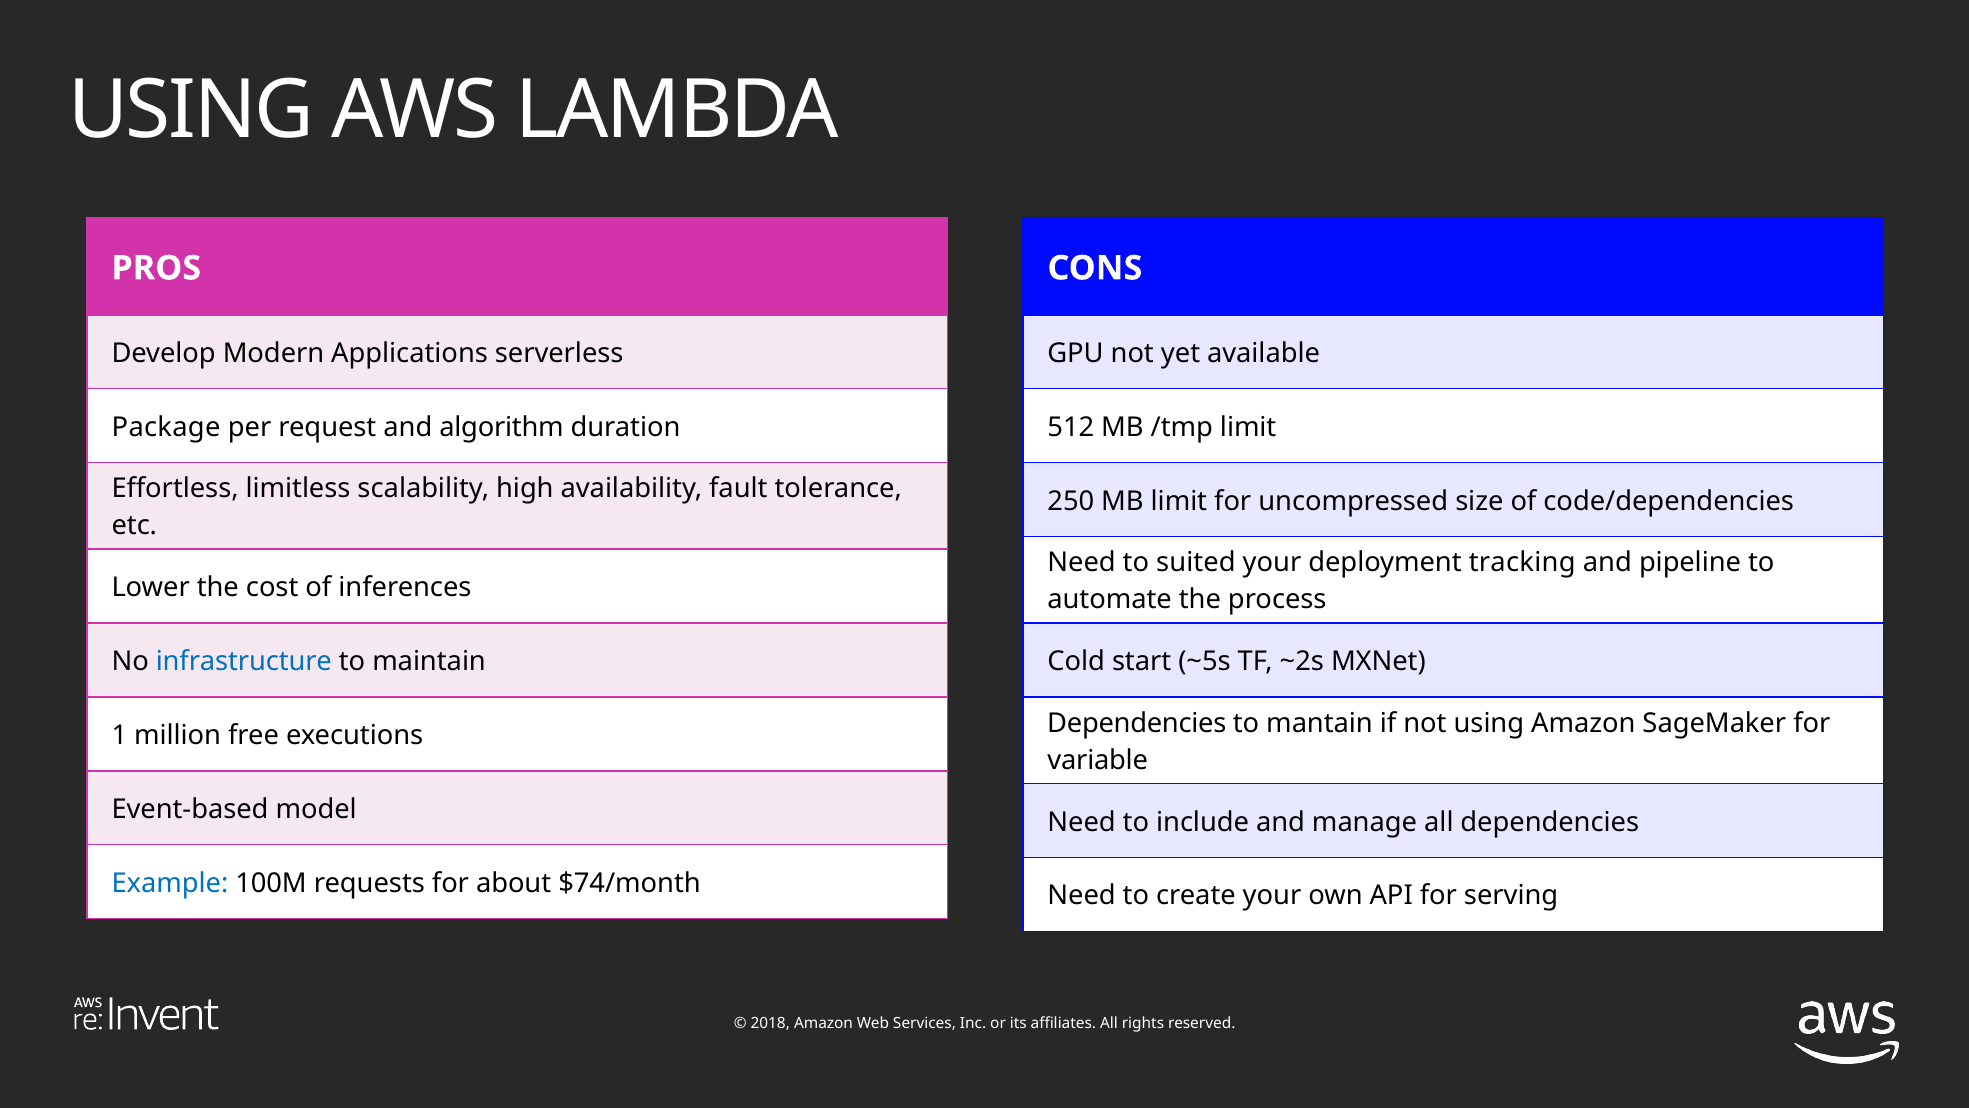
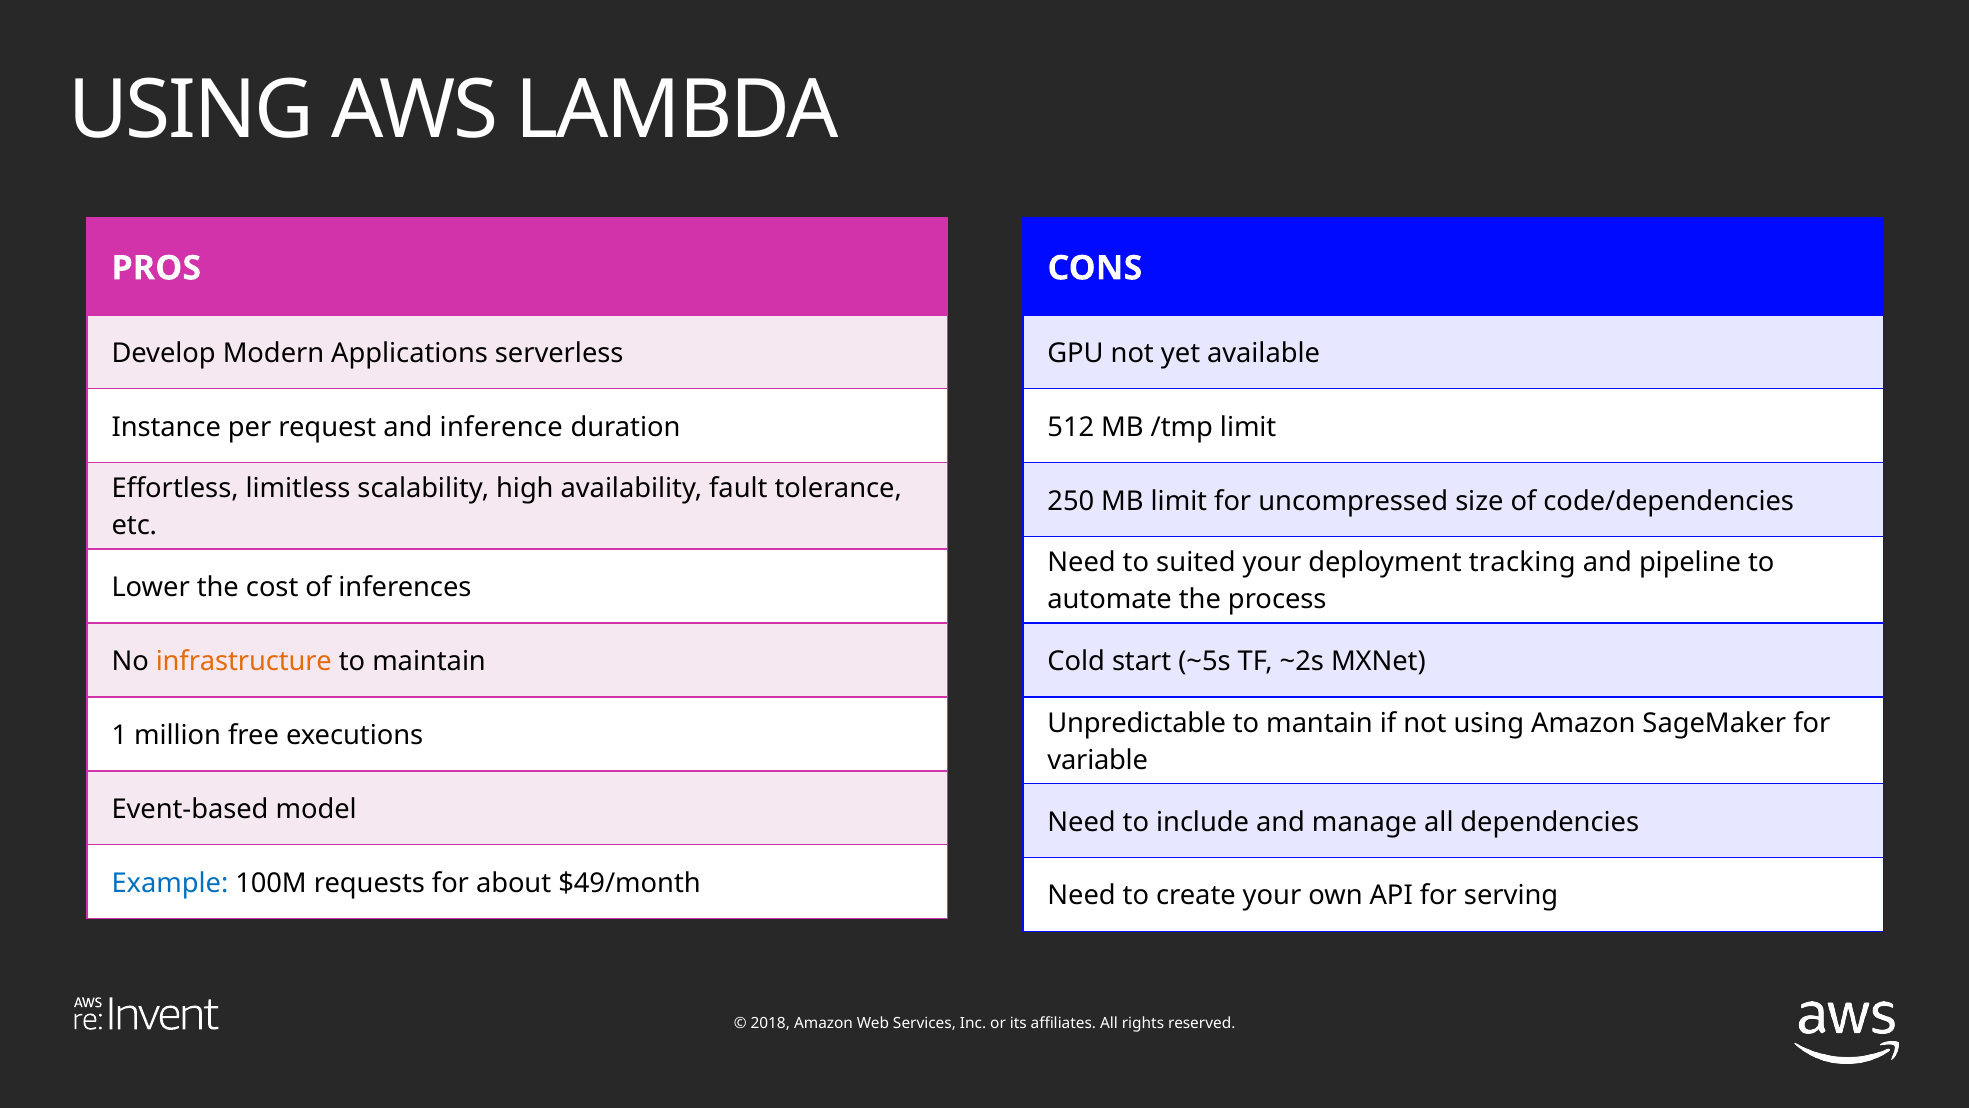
Package: Package -> Instance
algorithm: algorithm -> inference
infrastructure colour: blue -> orange
Dependencies at (1137, 723): Dependencies -> Unpredictable
$74/month: $74/month -> $49/month
